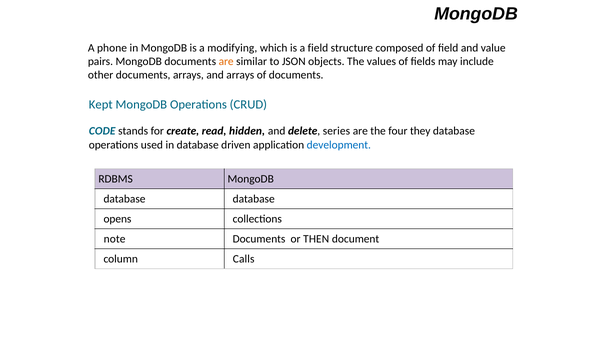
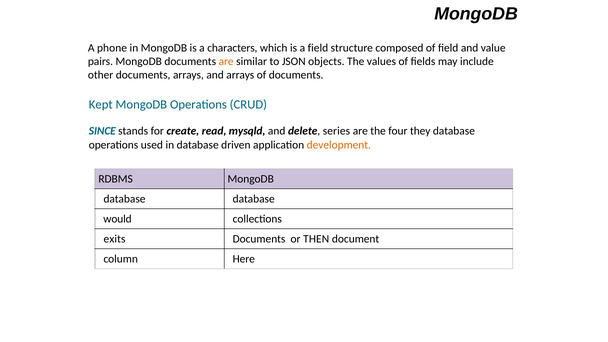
modifying: modifying -> characters
CODE: CODE -> SINCE
hidden: hidden -> mysqld
development colour: blue -> orange
opens: opens -> would
note: note -> exits
Calls: Calls -> Here
